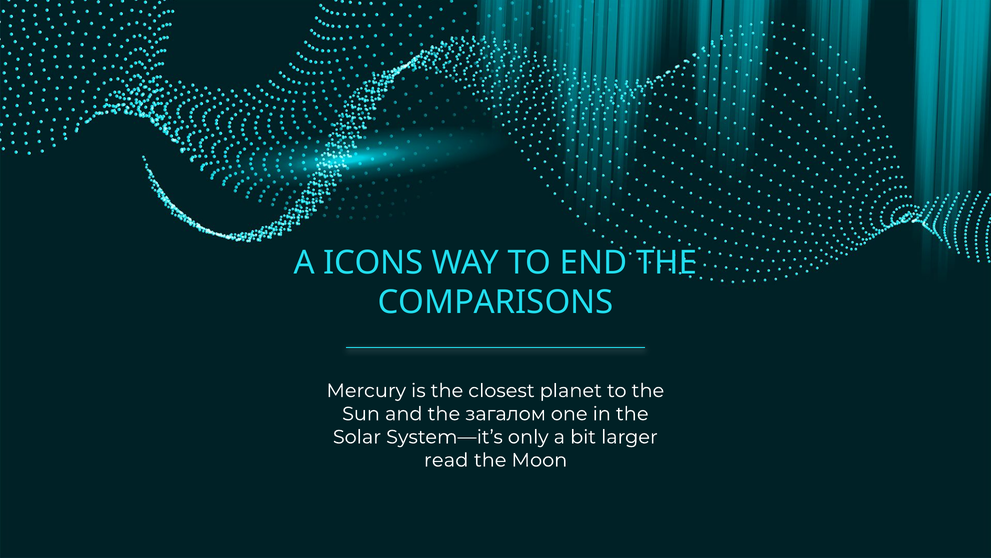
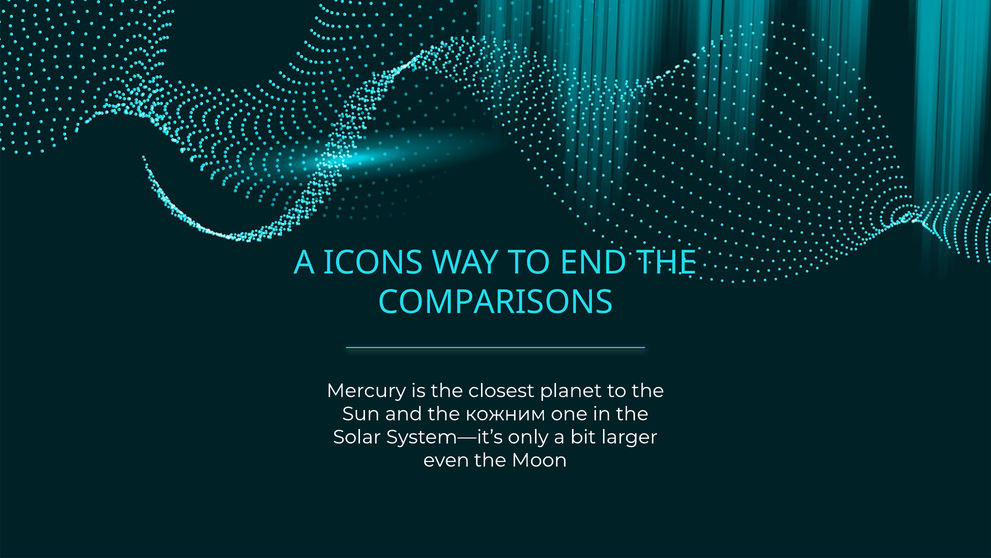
загалом: загалом -> кожним
read: read -> even
